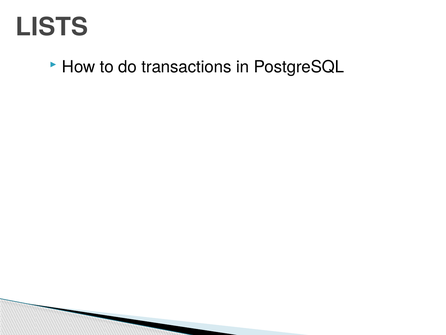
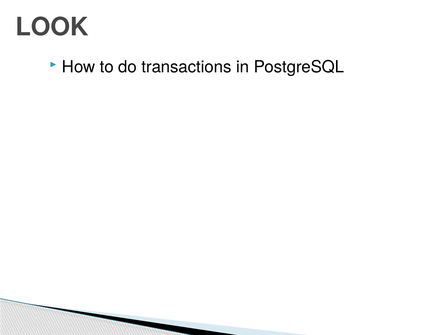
LISTS: LISTS -> LOOK
